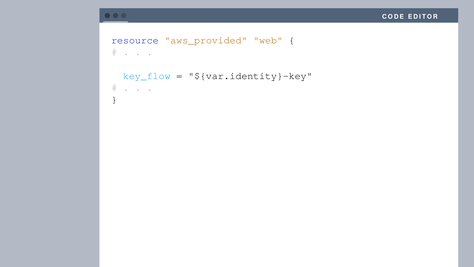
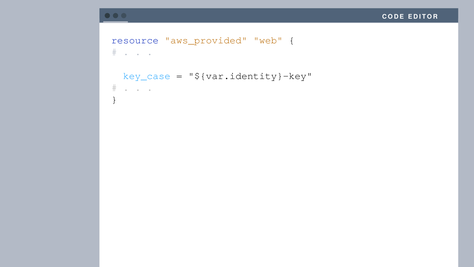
key_flow: key_flow -> key_case
